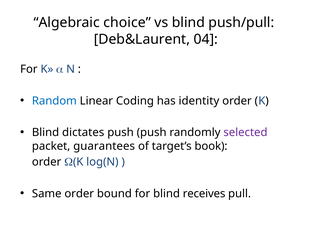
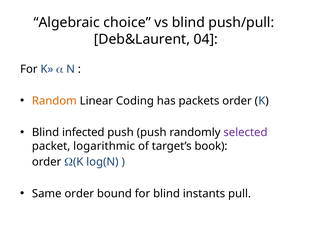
Random colour: blue -> orange
identity: identity -> packets
dictates: dictates -> infected
guarantees: guarantees -> logarithmic
receives: receives -> instants
